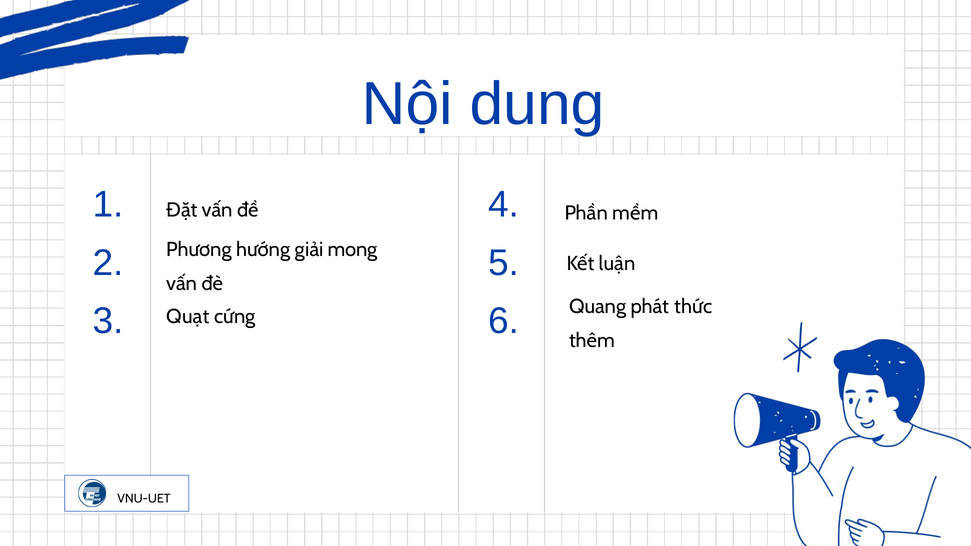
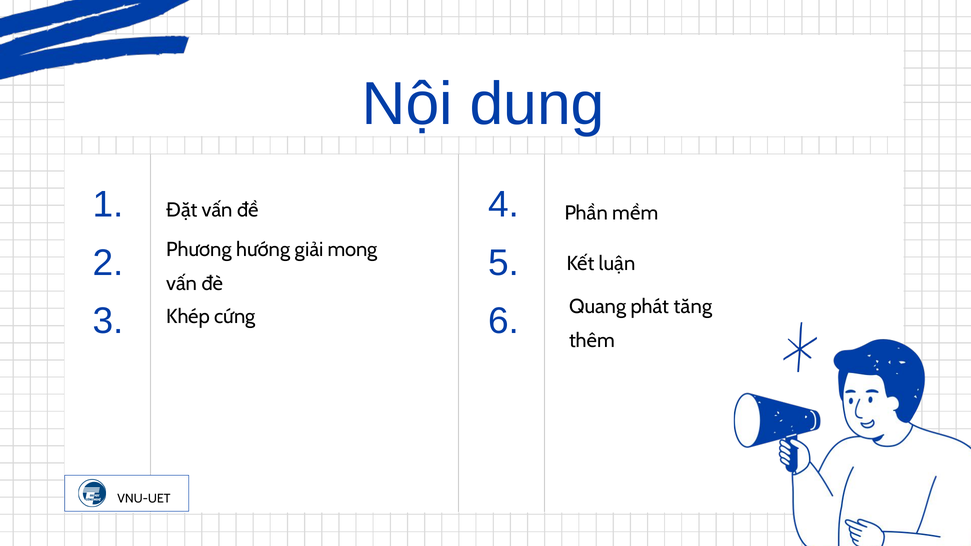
thức: thức -> tăng
Quạt: Quạt -> Khép
